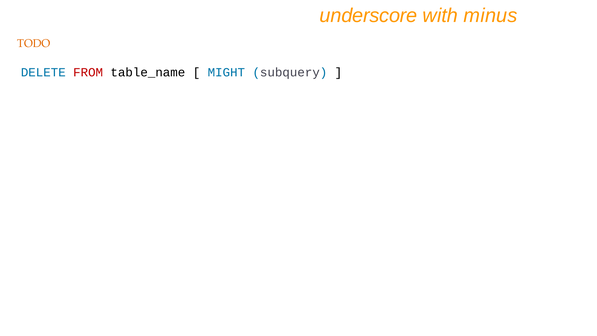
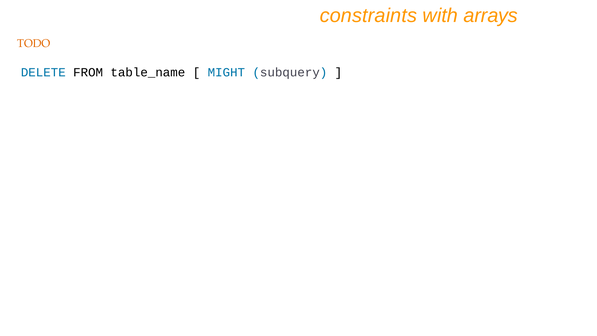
underscore: underscore -> constraints
minus: minus -> arrays
FROM colour: red -> black
